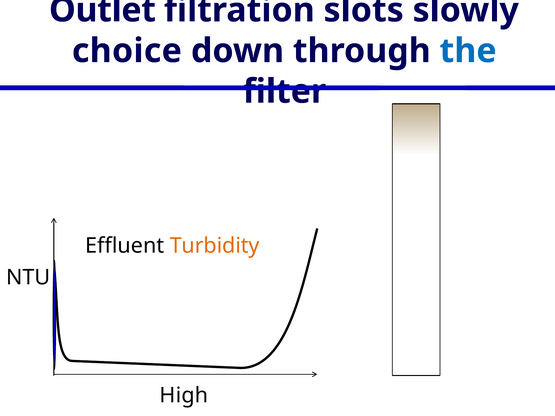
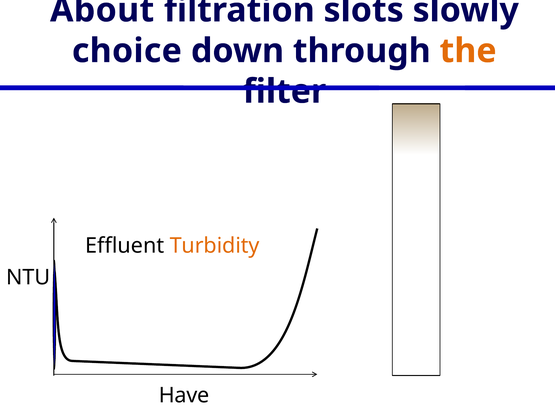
Outlet: Outlet -> About
the colour: blue -> orange
High: High -> Have
